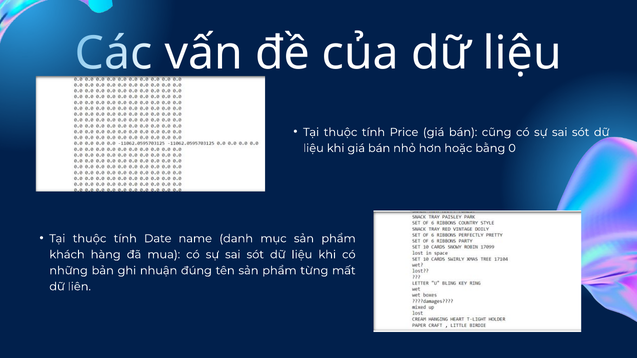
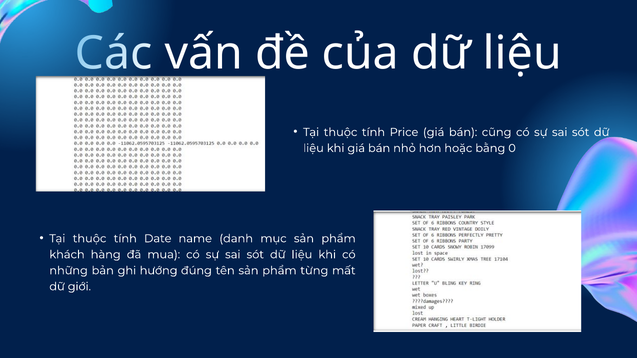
nhuận: nhuận -> hướng
liên: liên -> giới
